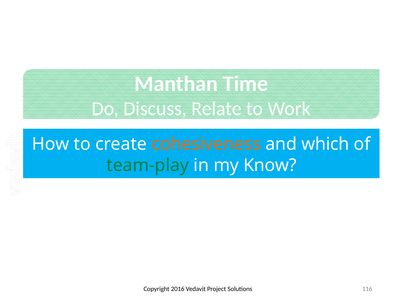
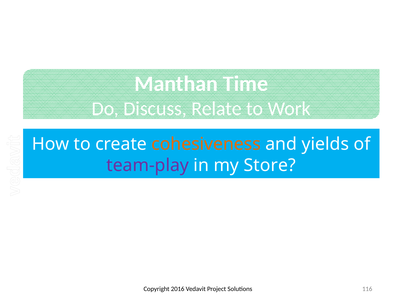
which: which -> yields
team-play colour: green -> purple
Know: Know -> Store
